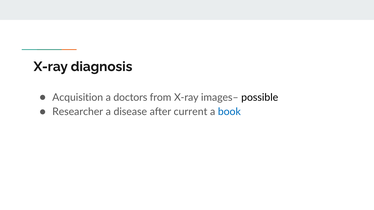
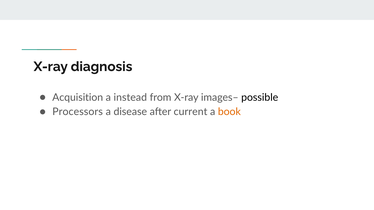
doctors: doctors -> instead
Researcher: Researcher -> Processors
book colour: blue -> orange
